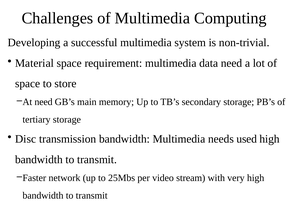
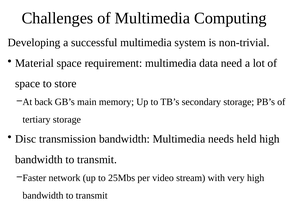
At need: need -> back
used: used -> held
